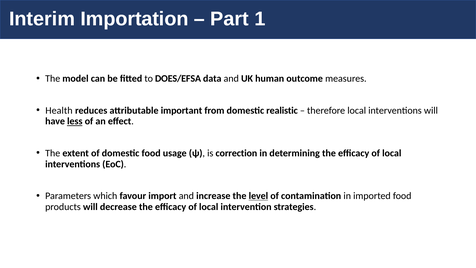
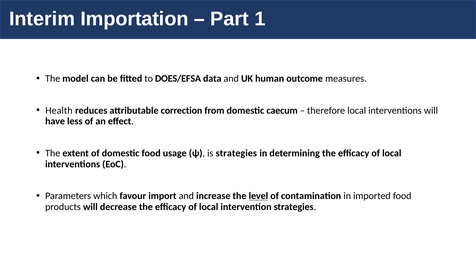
important: important -> correction
realistic: realistic -> caecum
less underline: present -> none
is correction: correction -> strategies
